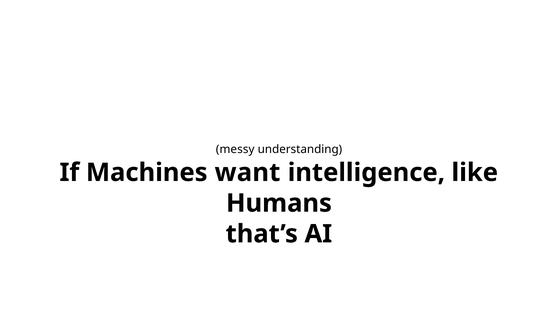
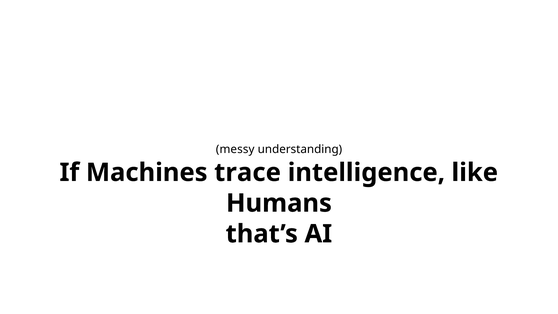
want: want -> trace
